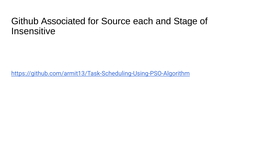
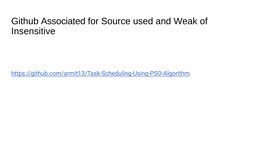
each: each -> used
Stage: Stage -> Weak
